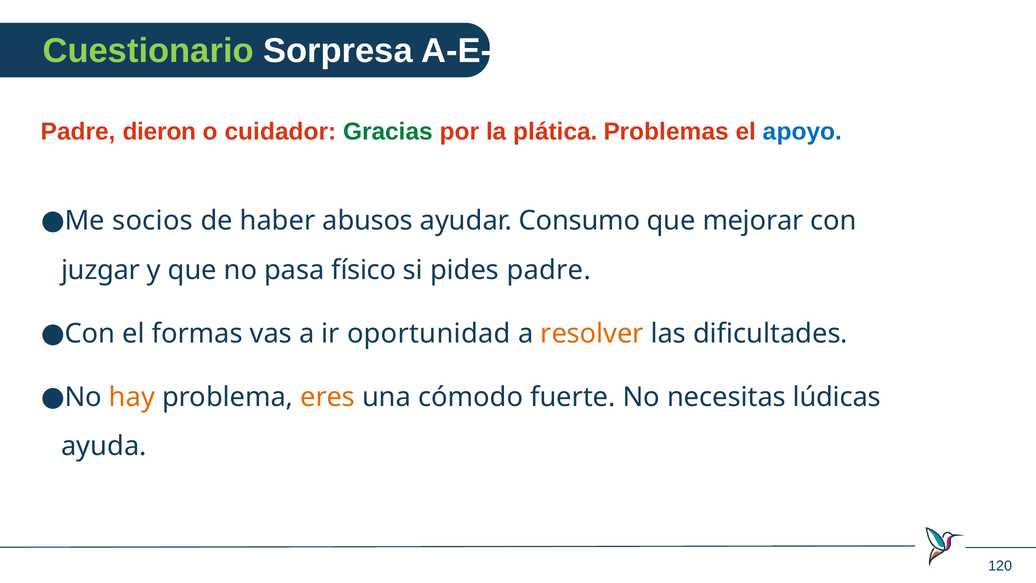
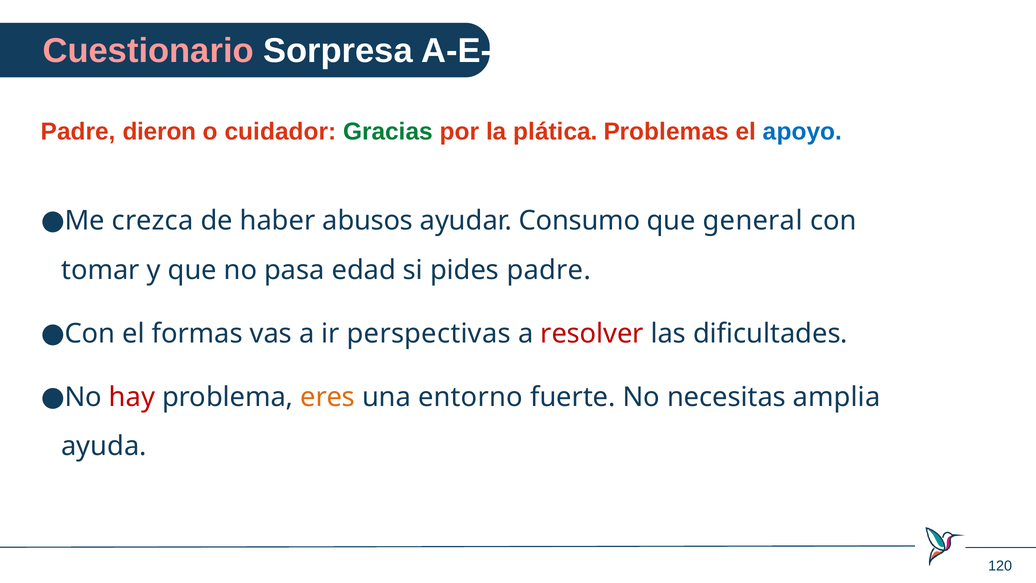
Cuestionario colour: light green -> pink
socios: socios -> crezca
mejorar: mejorar -> general
juzgar: juzgar -> tomar
físico: físico -> edad
oportunidad: oportunidad -> perspectivas
resolver colour: orange -> red
hay colour: orange -> red
cómodo: cómodo -> entorno
lúdicas: lúdicas -> amplia
